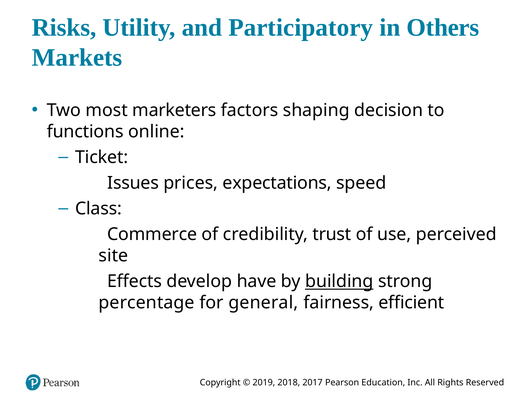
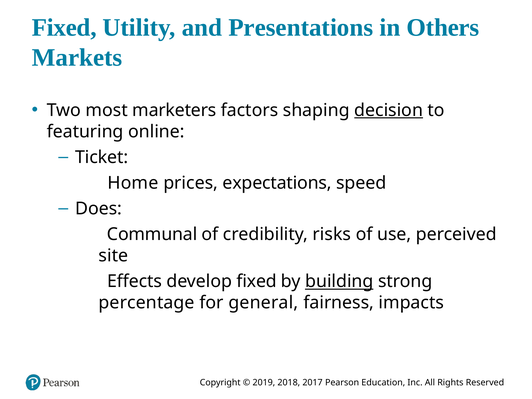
Risks at (64, 28): Risks -> Fixed
Participatory: Participatory -> Presentations
decision underline: none -> present
functions: functions -> featuring
Issues: Issues -> Home
Class: Class -> Does
Commerce: Commerce -> Communal
trust: trust -> risks
develop have: have -> fixed
efficient: efficient -> impacts
